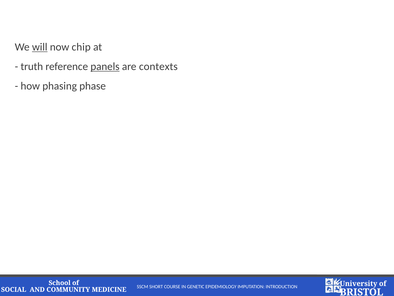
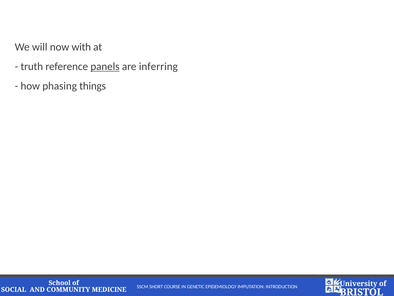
will underline: present -> none
chip: chip -> with
contexts: contexts -> inferring
phase: phase -> things
